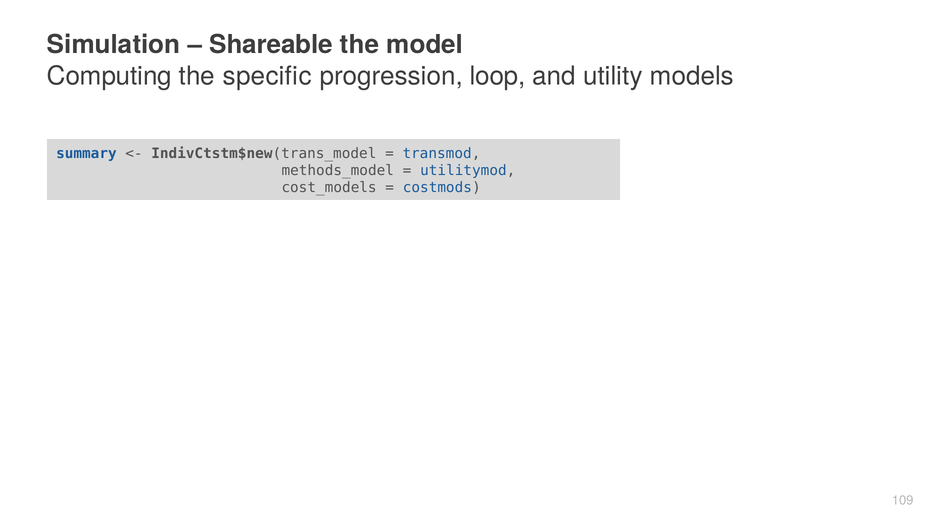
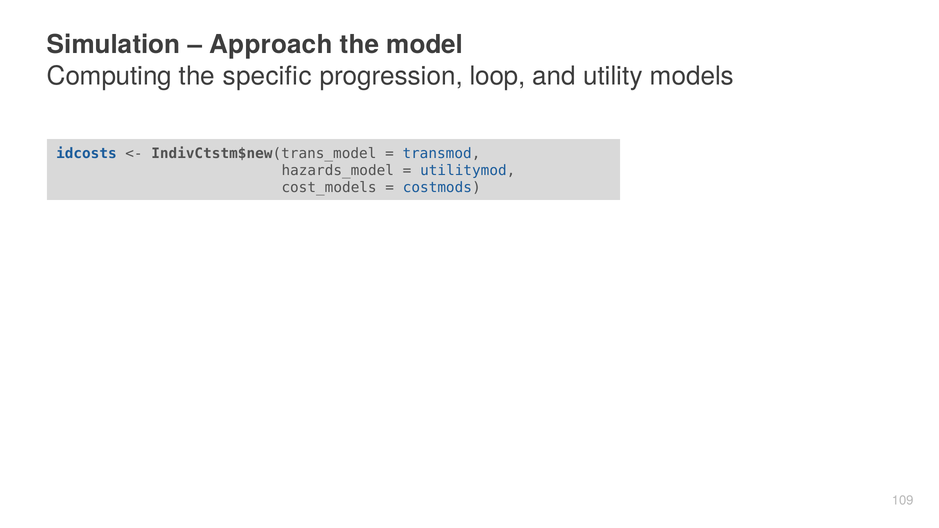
Shareable: Shareable -> Approach
summary: summary -> idcosts
methods_model: methods_model -> hazards_model
